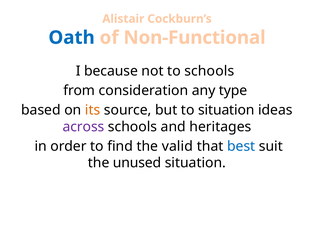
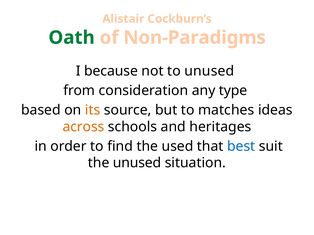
Oath colour: blue -> green
Non-Functional: Non-Functional -> Non-Paradigms
to schools: schools -> unused
to situation: situation -> matches
across colour: purple -> orange
valid: valid -> used
